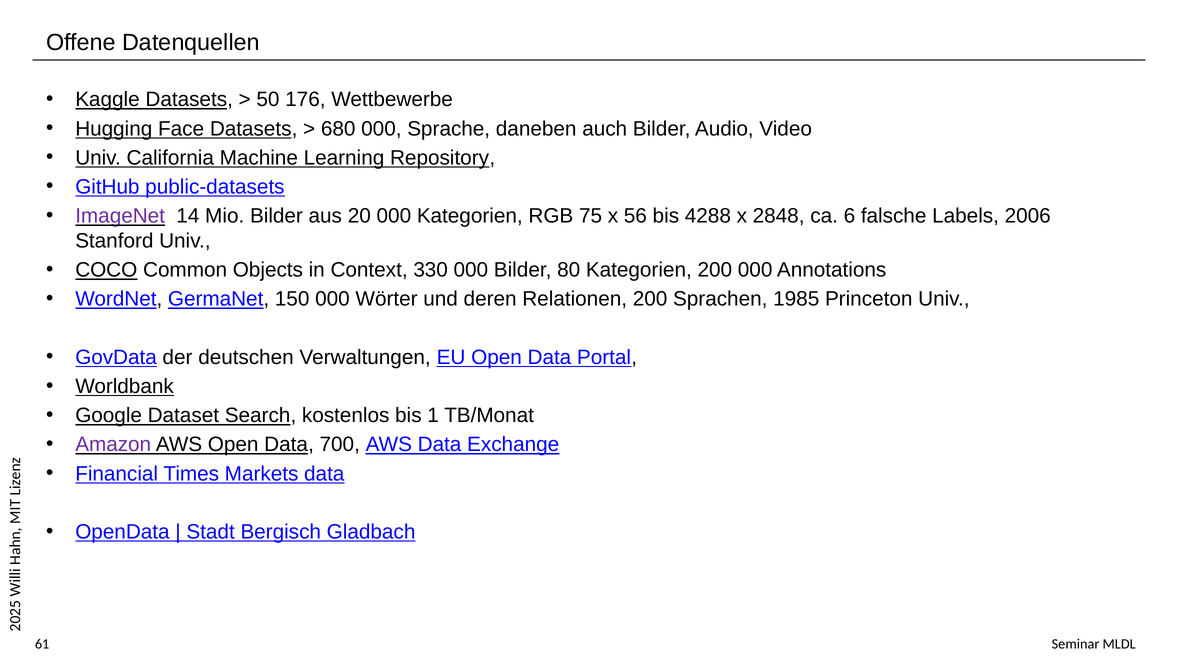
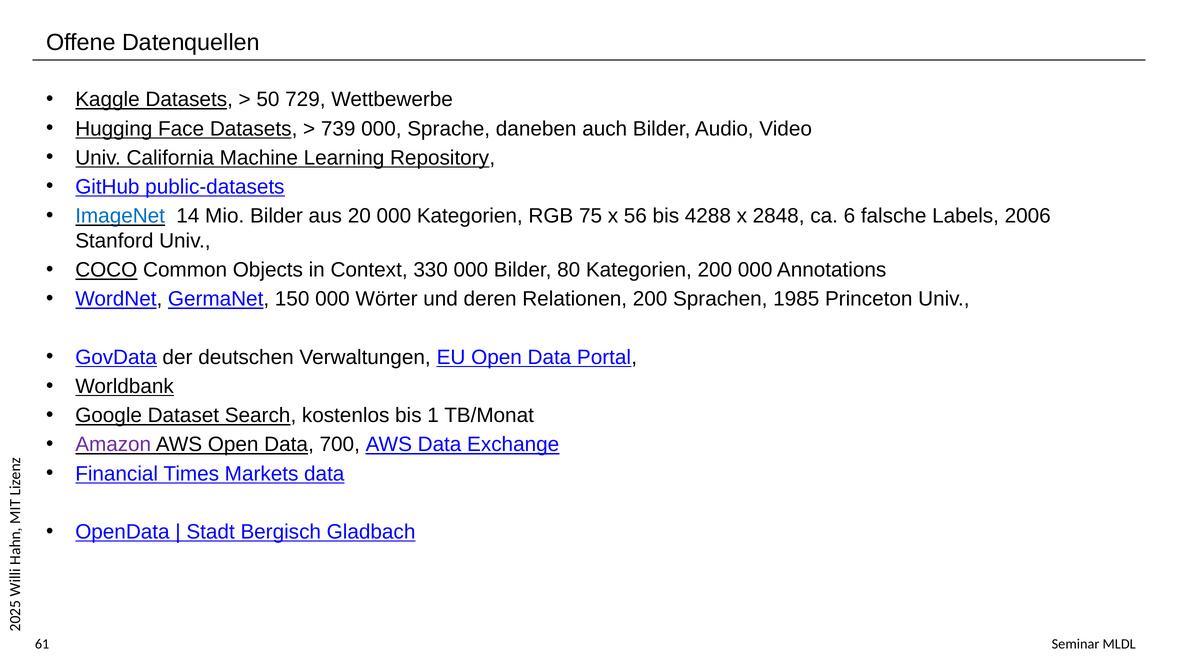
176: 176 -> 729
680: 680 -> 739
ImageNet colour: purple -> blue
